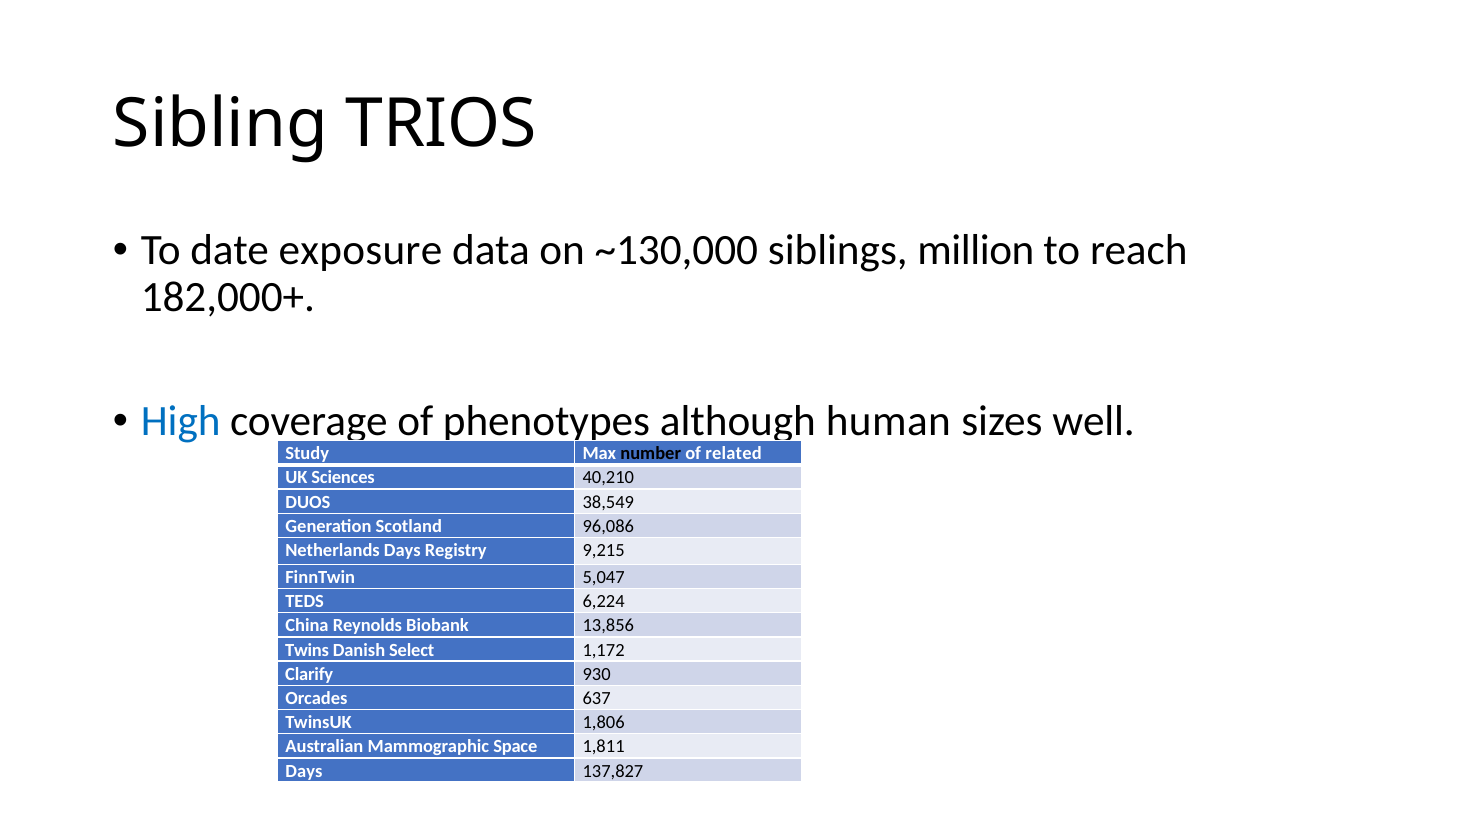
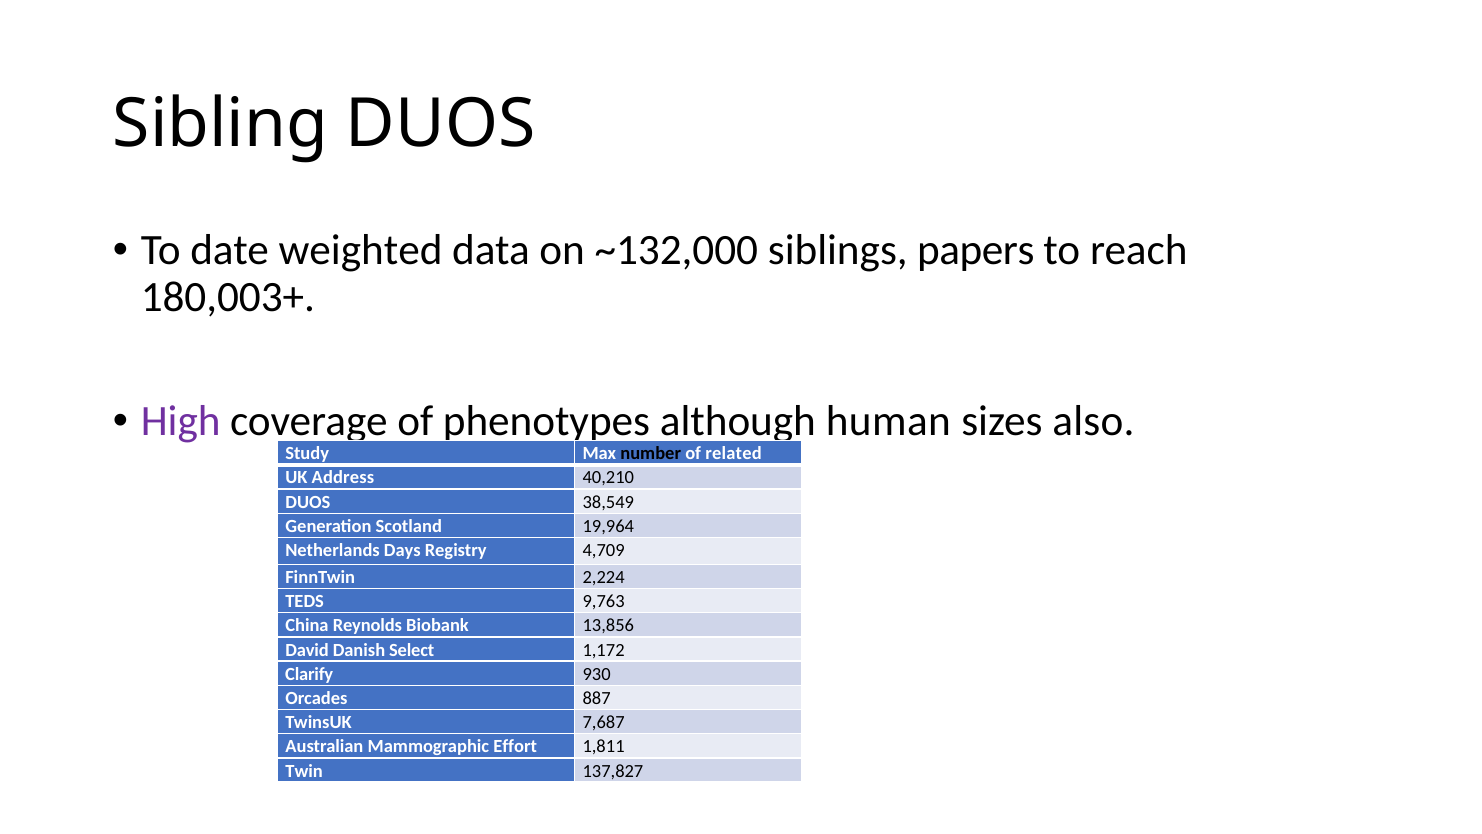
Sibling TRIOS: TRIOS -> DUOS
exposure: exposure -> weighted
~130,000: ~130,000 -> ~132,000
million: million -> papers
182,000+: 182,000+ -> 180,003+
High colour: blue -> purple
well: well -> also
Sciences: Sciences -> Address
96,086: 96,086 -> 19,964
9,215: 9,215 -> 4,709
5,047: 5,047 -> 2,224
6,224: 6,224 -> 9,763
Twins: Twins -> David
637: 637 -> 887
1,806: 1,806 -> 7,687
Space: Space -> Effort
Days at (304, 771): Days -> Twin
